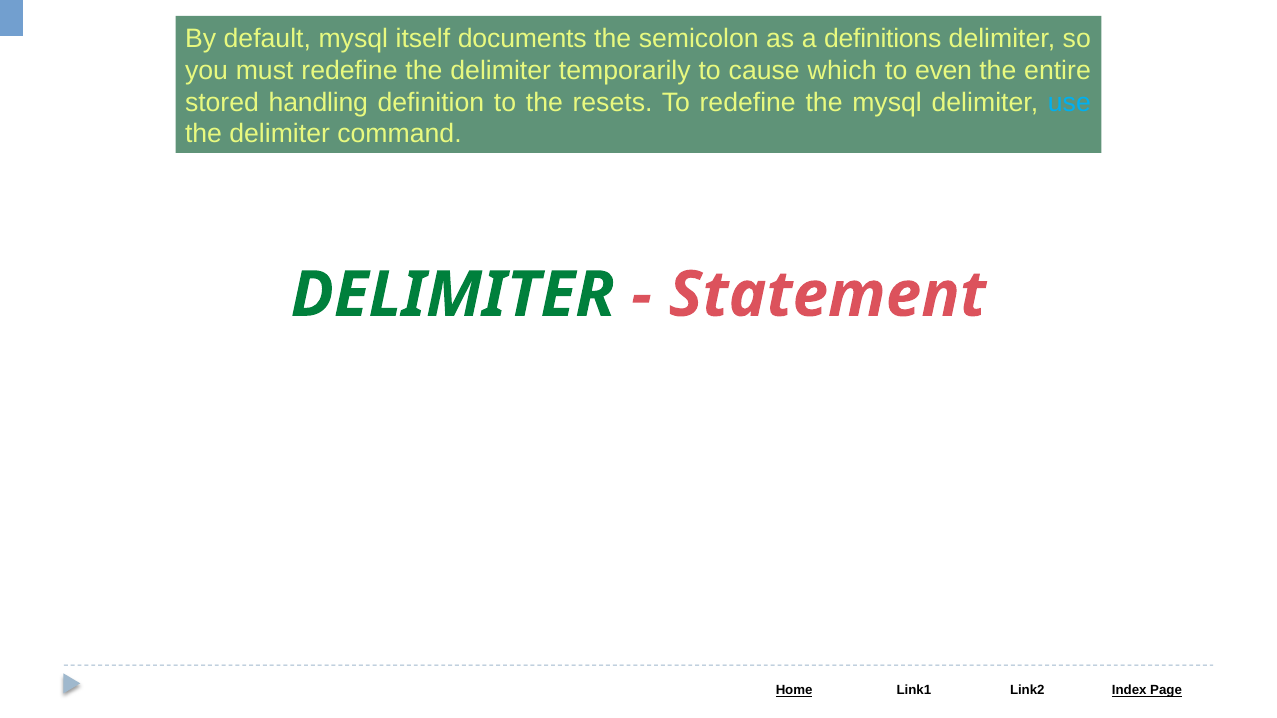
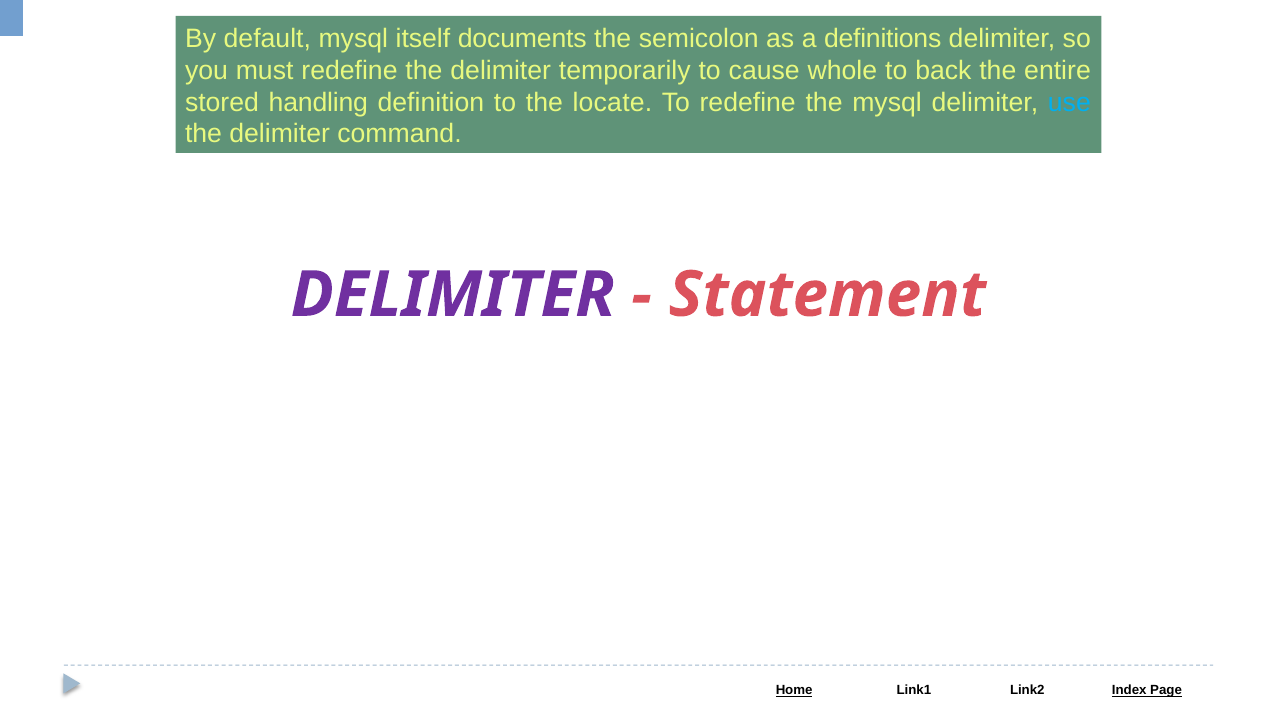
which: which -> whole
even: even -> back
resets: resets -> locate
DELIMITER at (453, 295) colour: green -> purple
